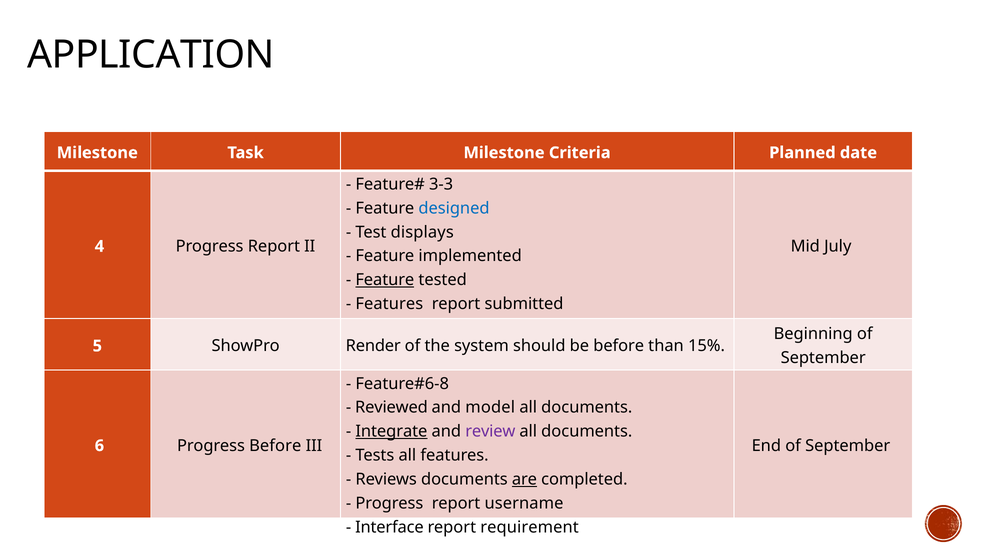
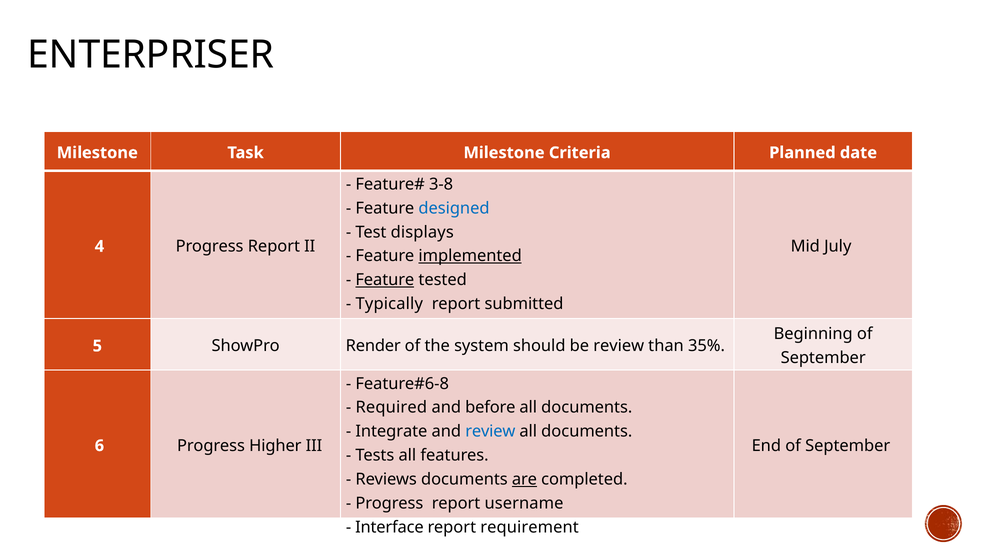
APPLICATION: APPLICATION -> ENTERPRISER
3-3: 3-3 -> 3-8
implemented underline: none -> present
Features at (389, 304): Features -> Typically
be before: before -> review
15%: 15% -> 35%
Reviewed: Reviewed -> Required
model: model -> before
Integrate underline: present -> none
review at (490, 432) colour: purple -> blue
Progress Before: Before -> Higher
